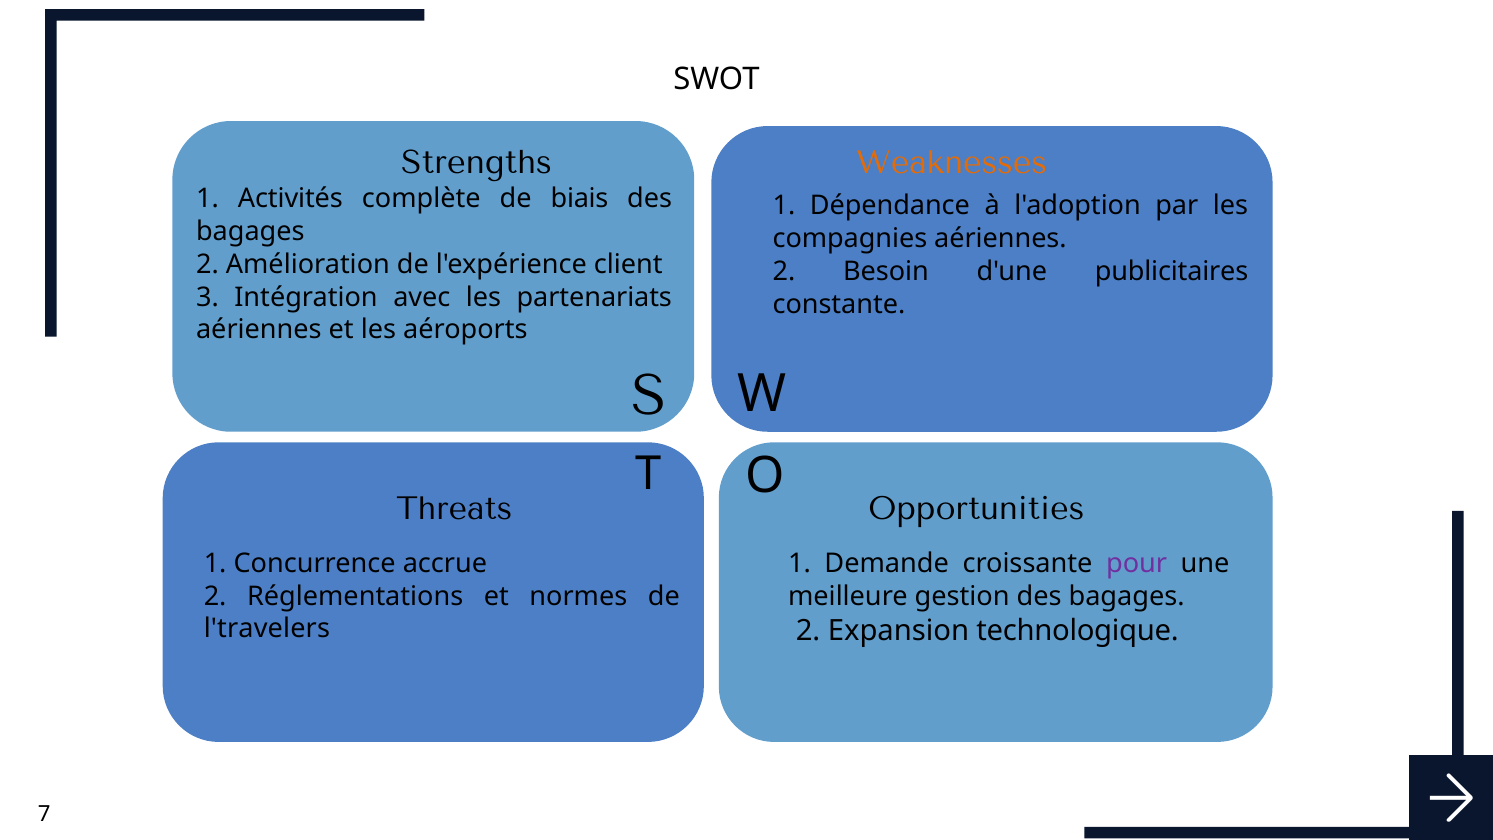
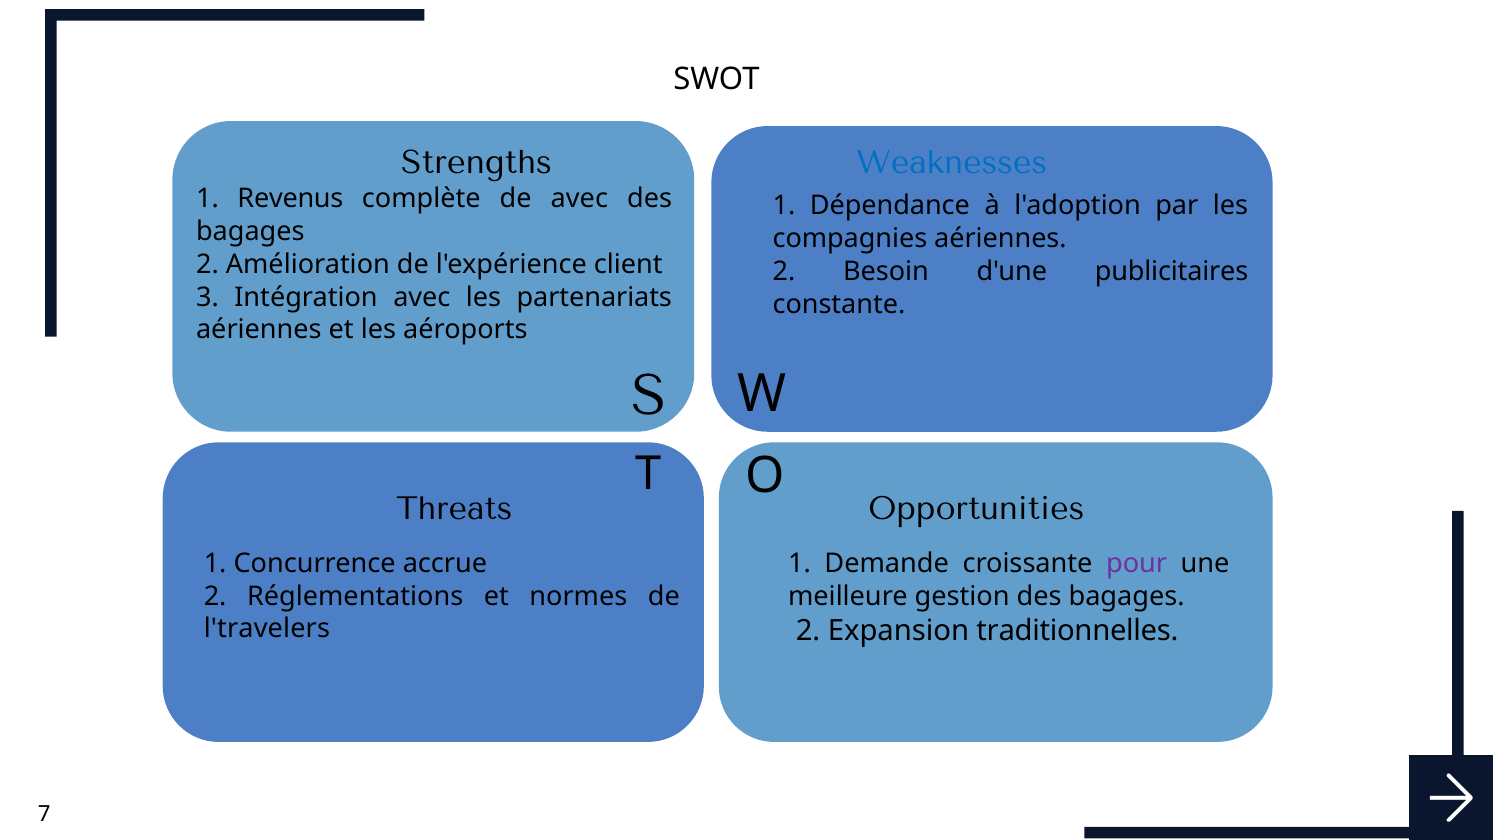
Weaknesses colour: orange -> blue
Activités: Activités -> Revenus
de biais: biais -> avec
technologique: technologique -> traditionnelles
